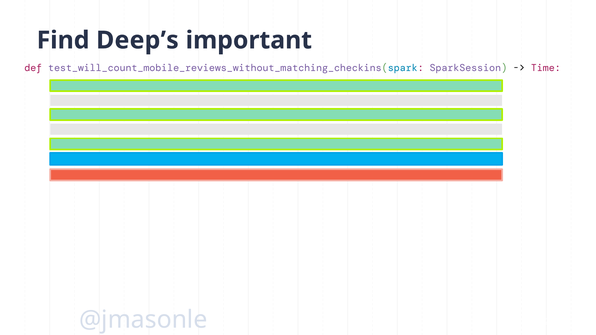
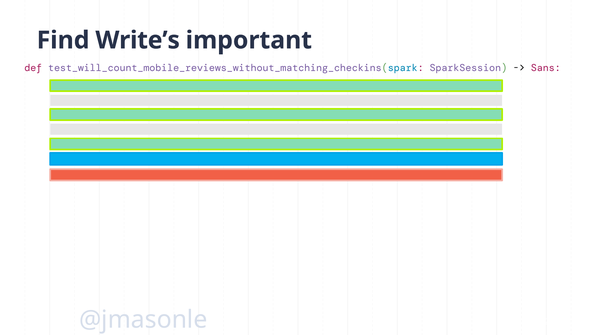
Deep’s: Deep’s -> Write’s
Time: Time -> Sans
